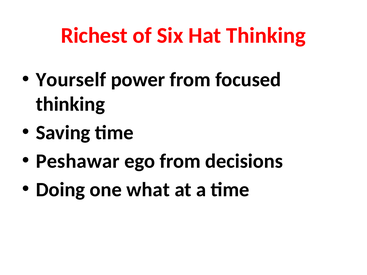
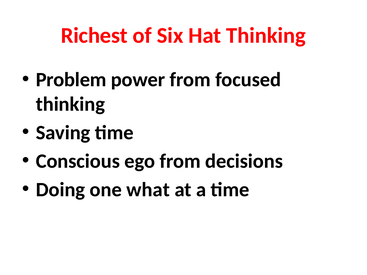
Yourself: Yourself -> Problem
Peshawar: Peshawar -> Conscious
